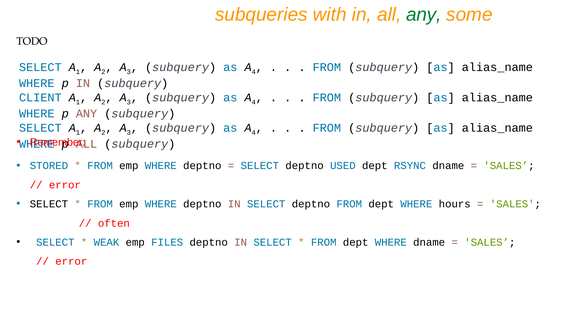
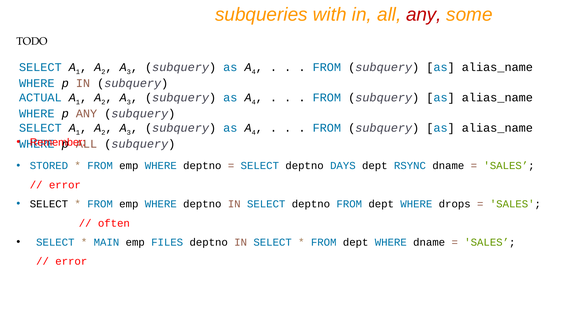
any at (424, 15) colour: green -> red
CLIENT: CLIENT -> ACTUAL
USED: USED -> DAYS
hours: hours -> drops
WEAK: WEAK -> MAIN
